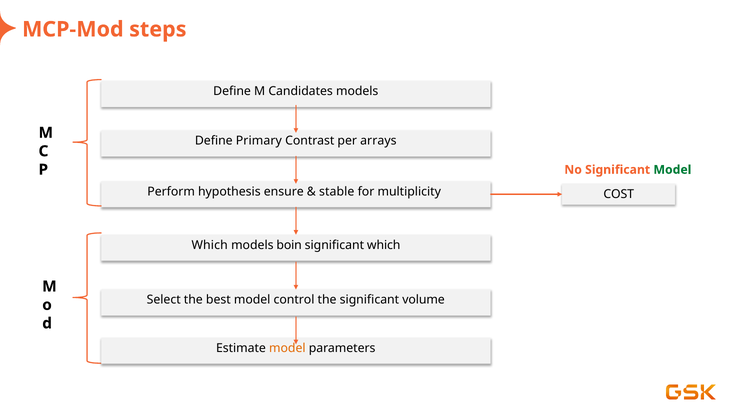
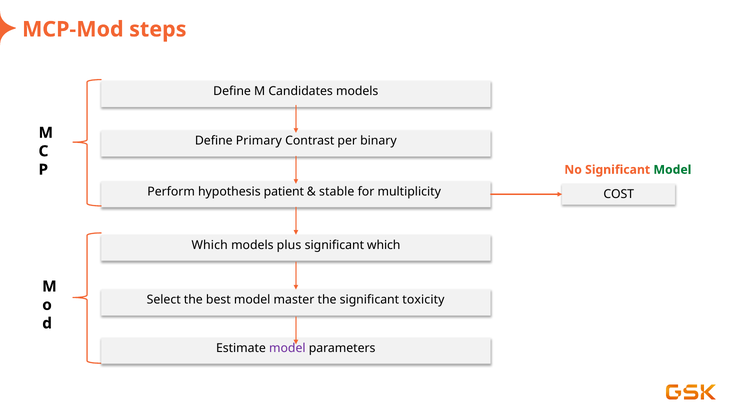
arrays: arrays -> binary
ensure: ensure -> patient
boin: boin -> plus
control: control -> master
volume: volume -> toxicity
model at (287, 348) colour: orange -> purple
